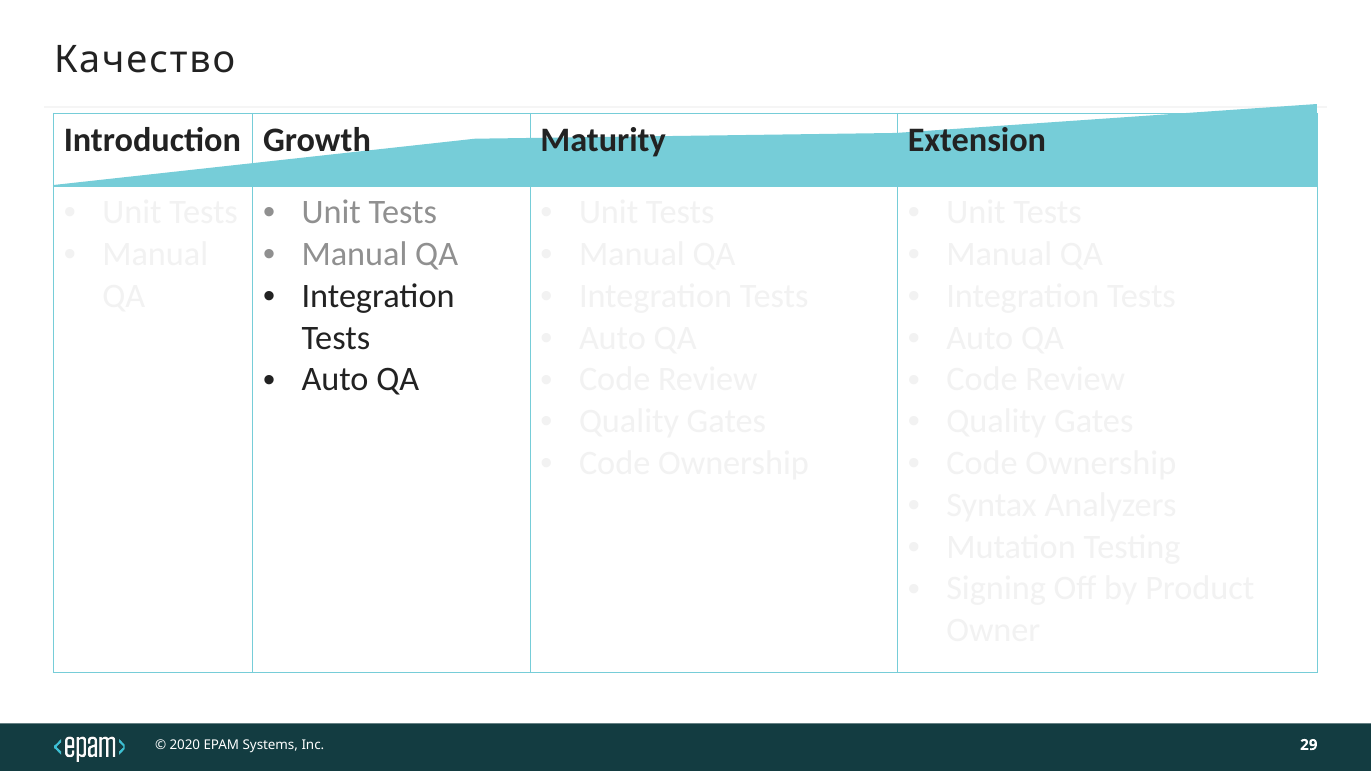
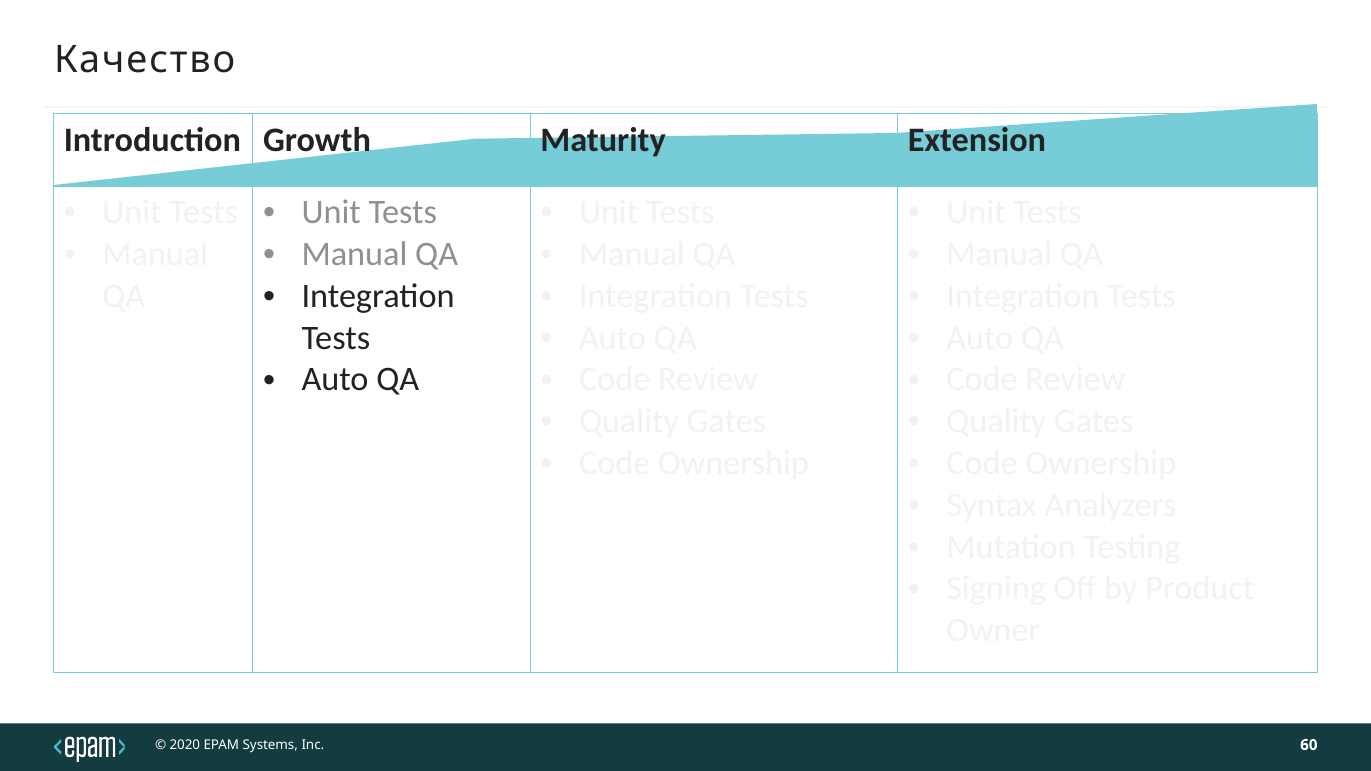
29: 29 -> 60
